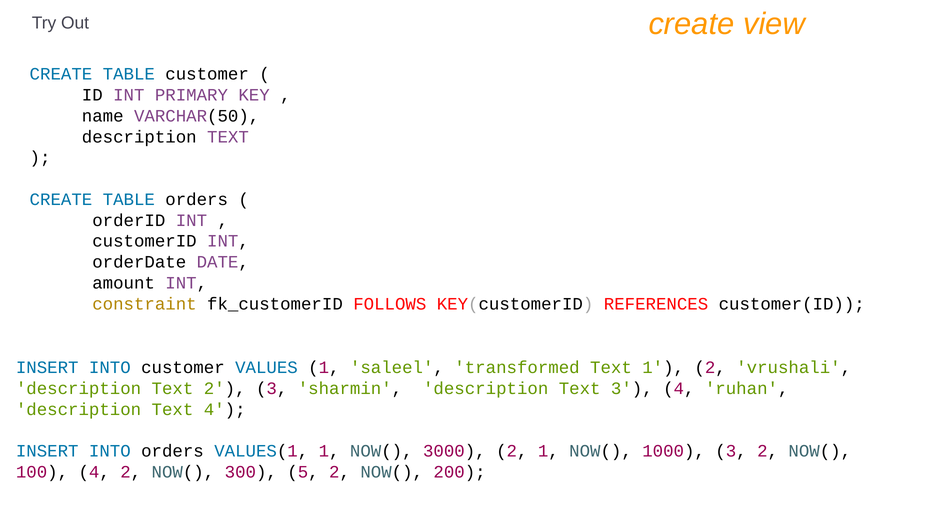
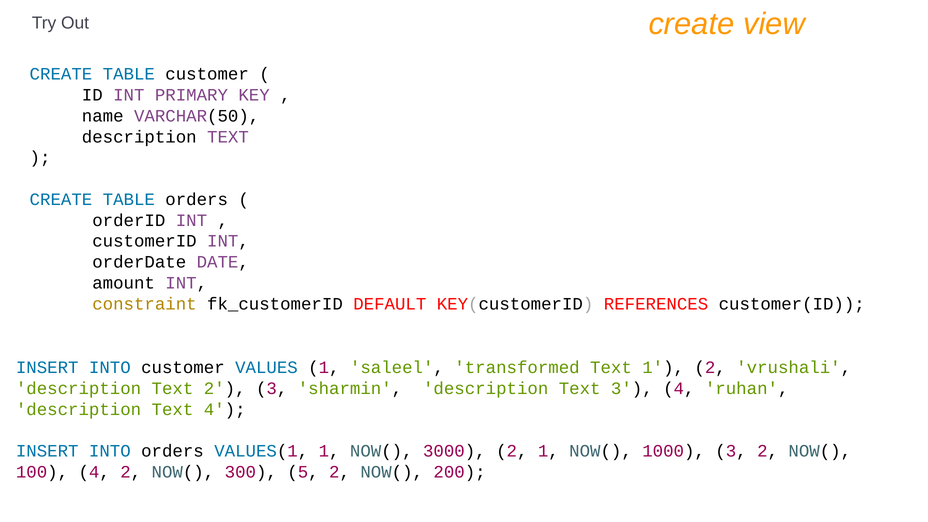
FOLLOWS: FOLLOWS -> DEFAULT
